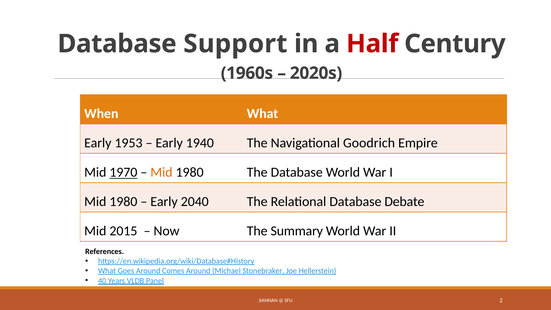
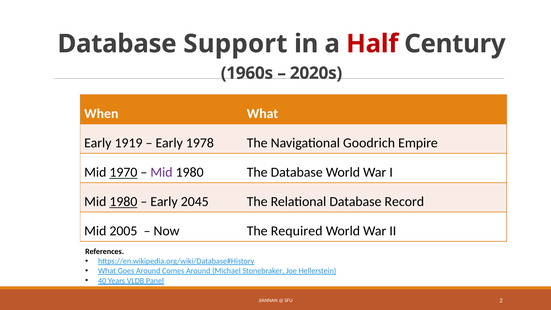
1953: 1953 -> 1919
1940: 1940 -> 1978
Mid at (161, 172) colour: orange -> purple
1980 at (123, 202) underline: none -> present
2040: 2040 -> 2045
Debate: Debate -> Record
2015: 2015 -> 2005
Summary: Summary -> Required
